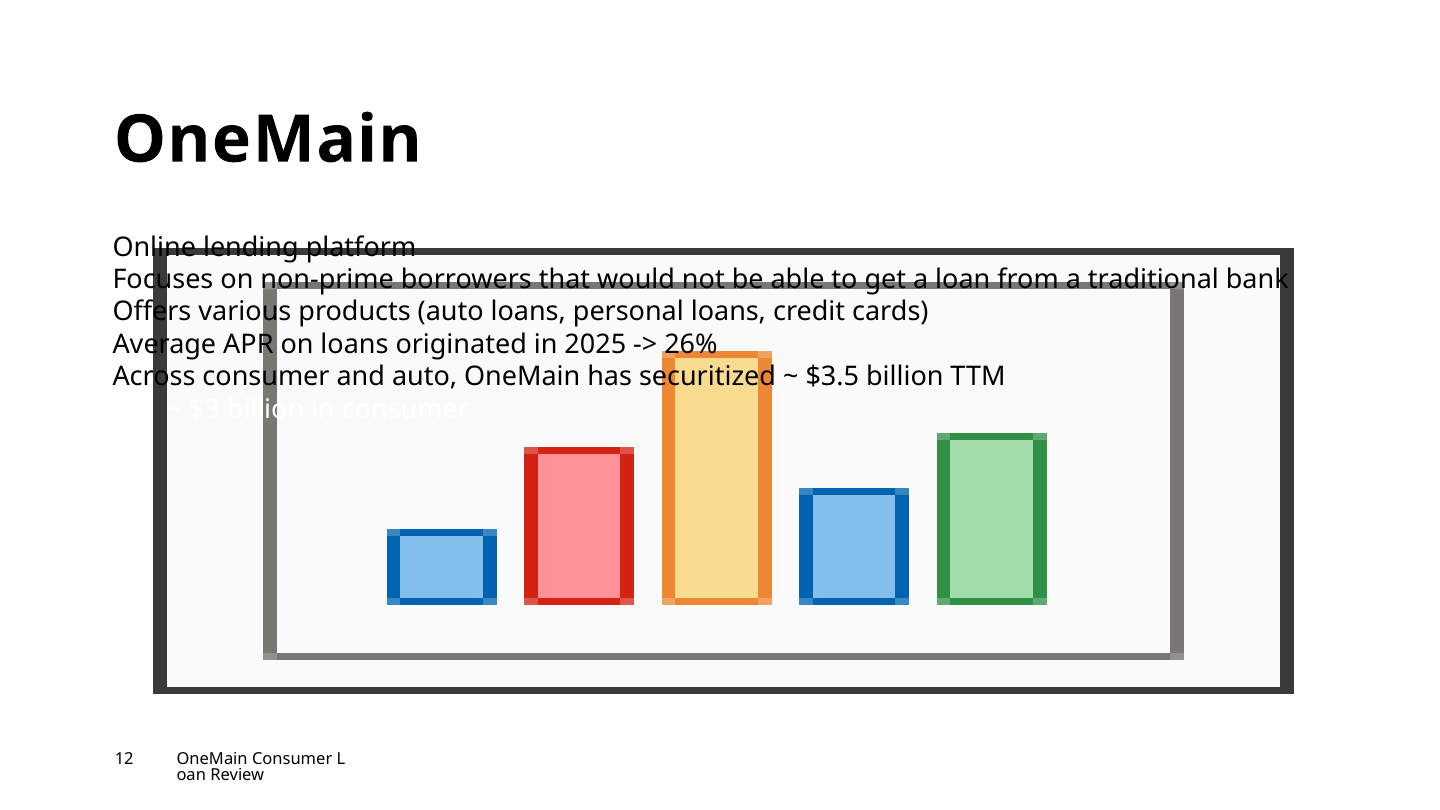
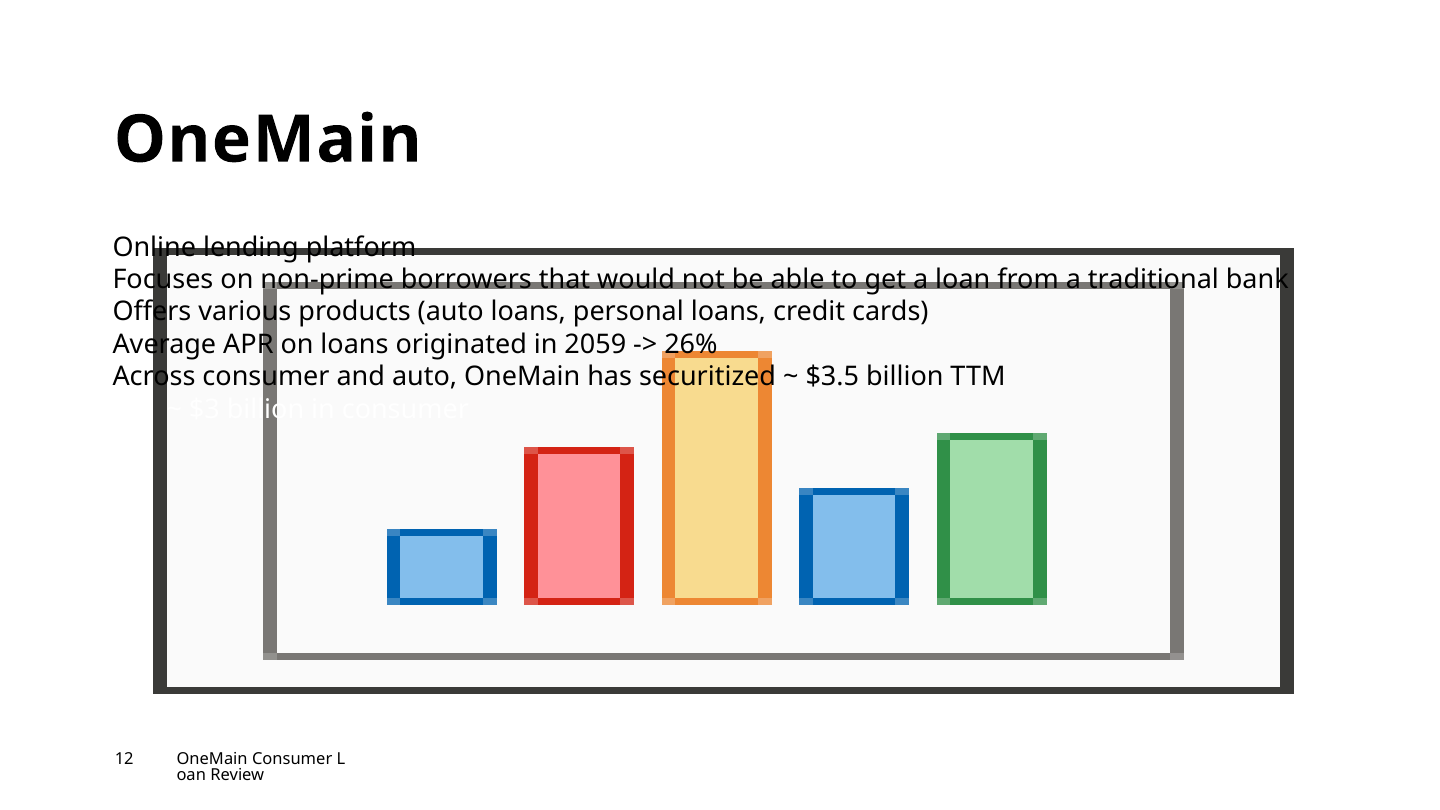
2025: 2025 -> 2059
